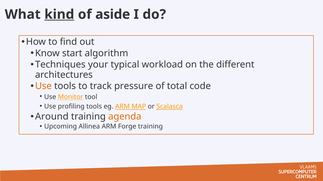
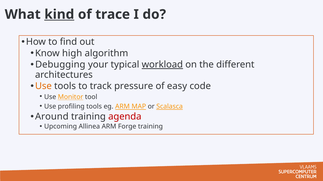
aside: aside -> trace
start: start -> high
Techniques: Techniques -> Debugging
workload underline: none -> present
total: total -> easy
agenda colour: orange -> red
